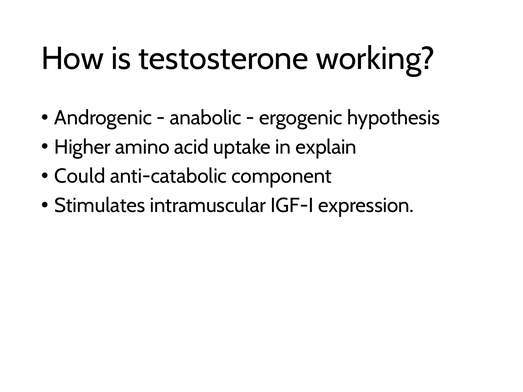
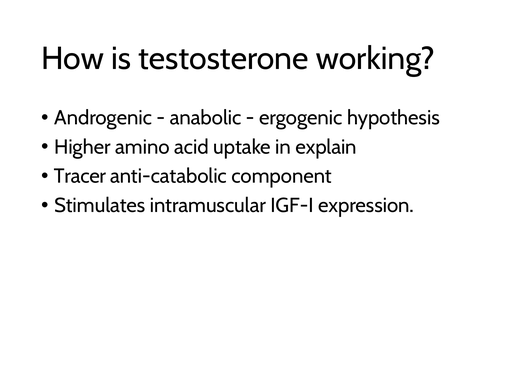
Could: Could -> Tracer
